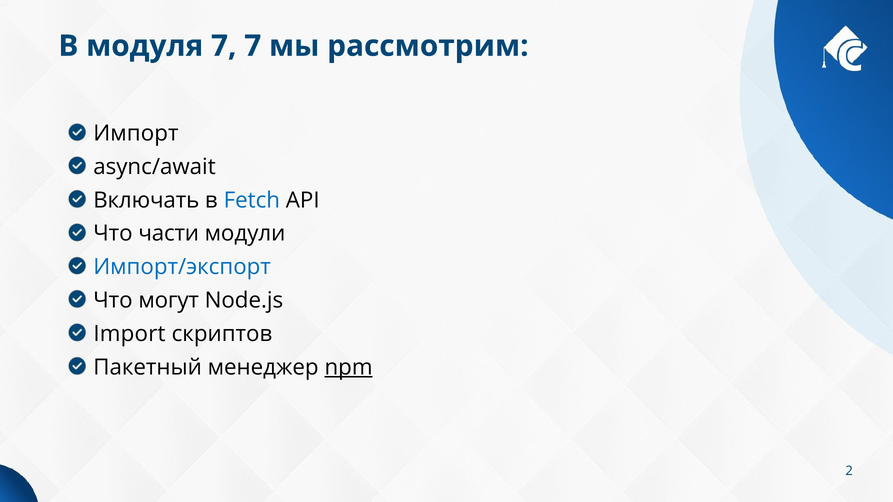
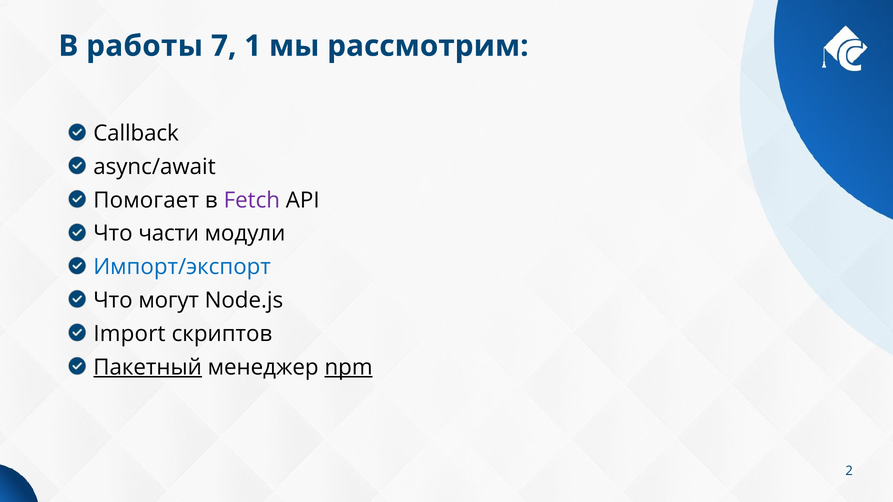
модуля: модуля -> работы
7 7: 7 -> 1
Импорт: Импорт -> Callback
Включать: Включать -> Помогает
Fetch colour: blue -> purple
Пакетный underline: none -> present
